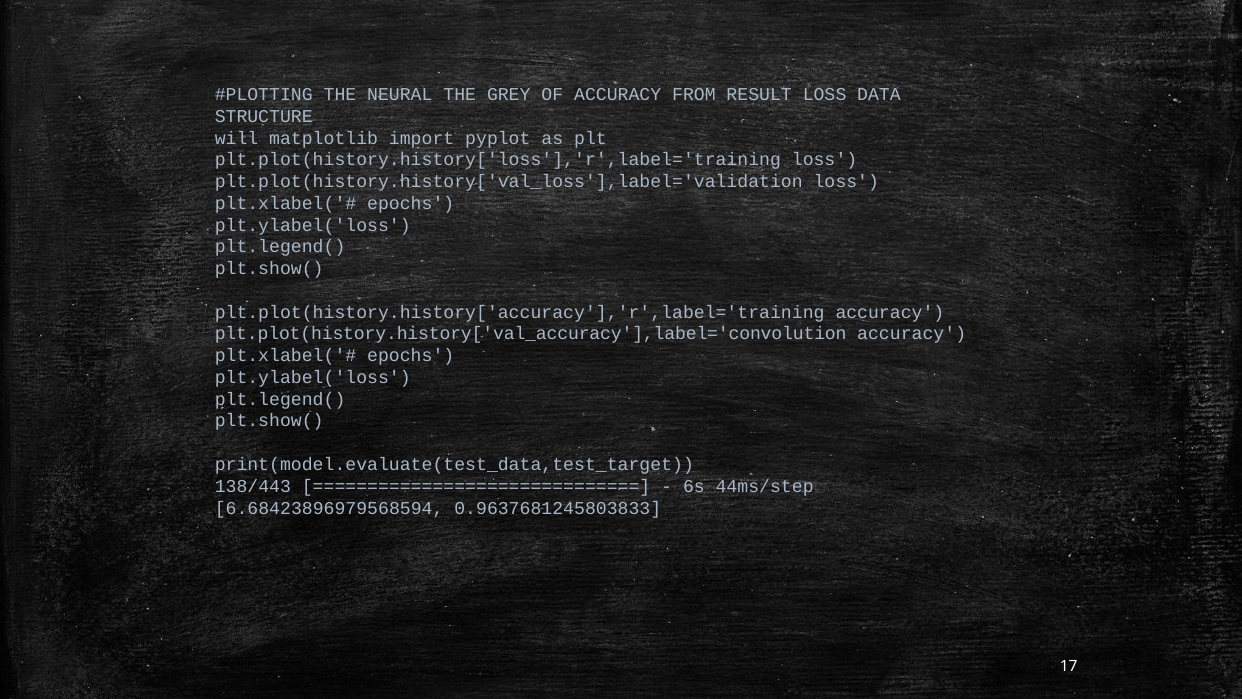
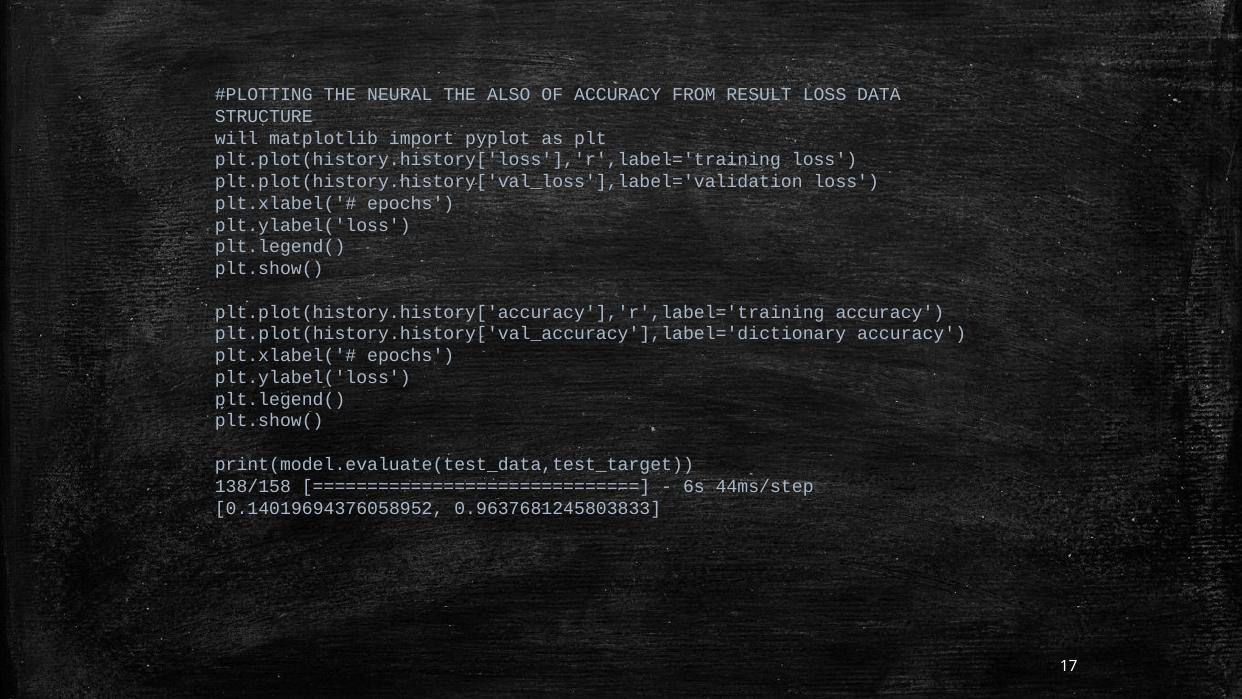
GREY: GREY -> ALSO
plt.plot(history.history['val_accuracy'],label='convolution: plt.plot(history.history['val_accuracy'],label='convolution -> plt.plot(history.history['val_accuracy'],label='dictionary
138/443: 138/443 -> 138/158
6.68423896979568594: 6.68423896979568594 -> 0.14019694376058952
